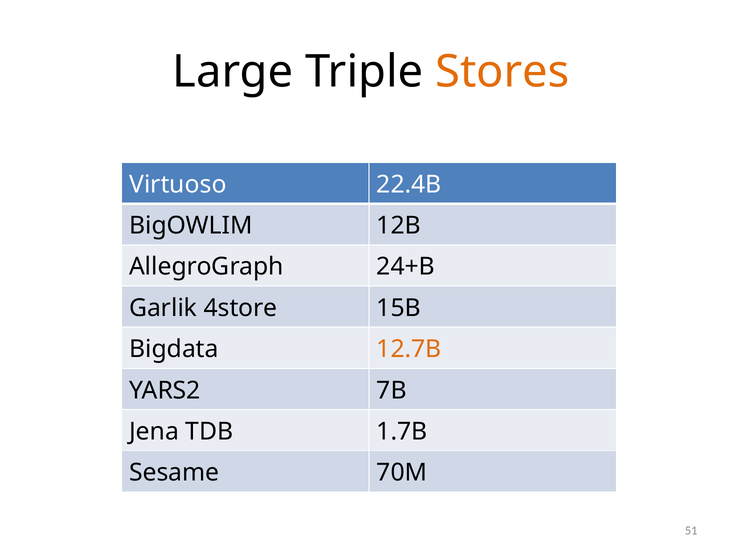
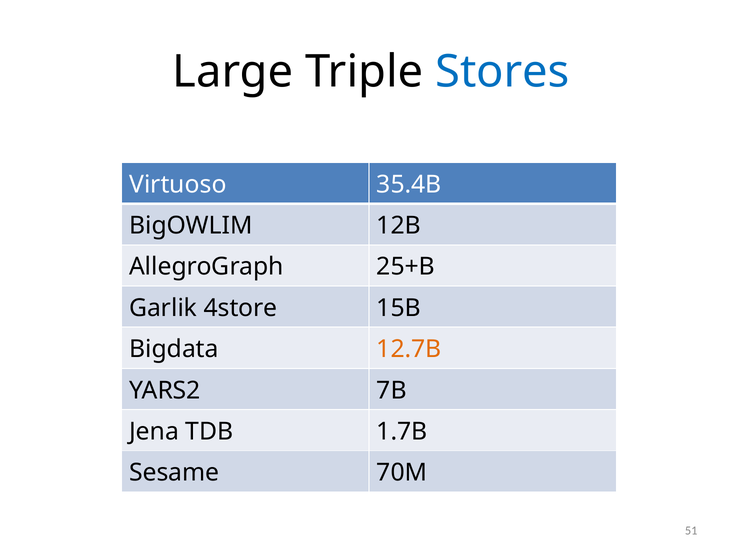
Stores colour: orange -> blue
22.4B: 22.4B -> 35.4B
24+B: 24+B -> 25+B
